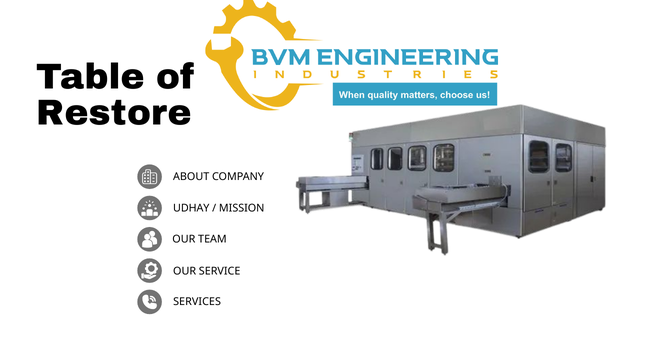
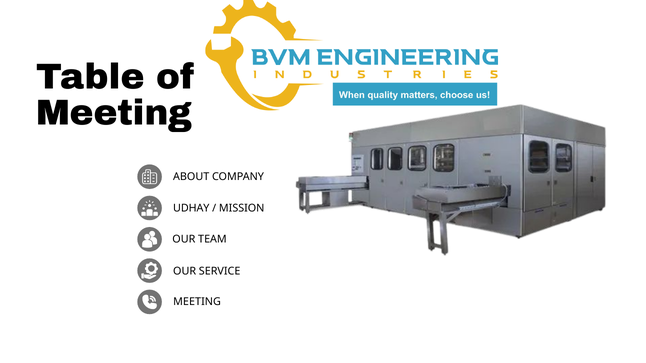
Restore at (114, 113): Restore -> Meeting
SERVICES at (197, 302): SERVICES -> MEETING
